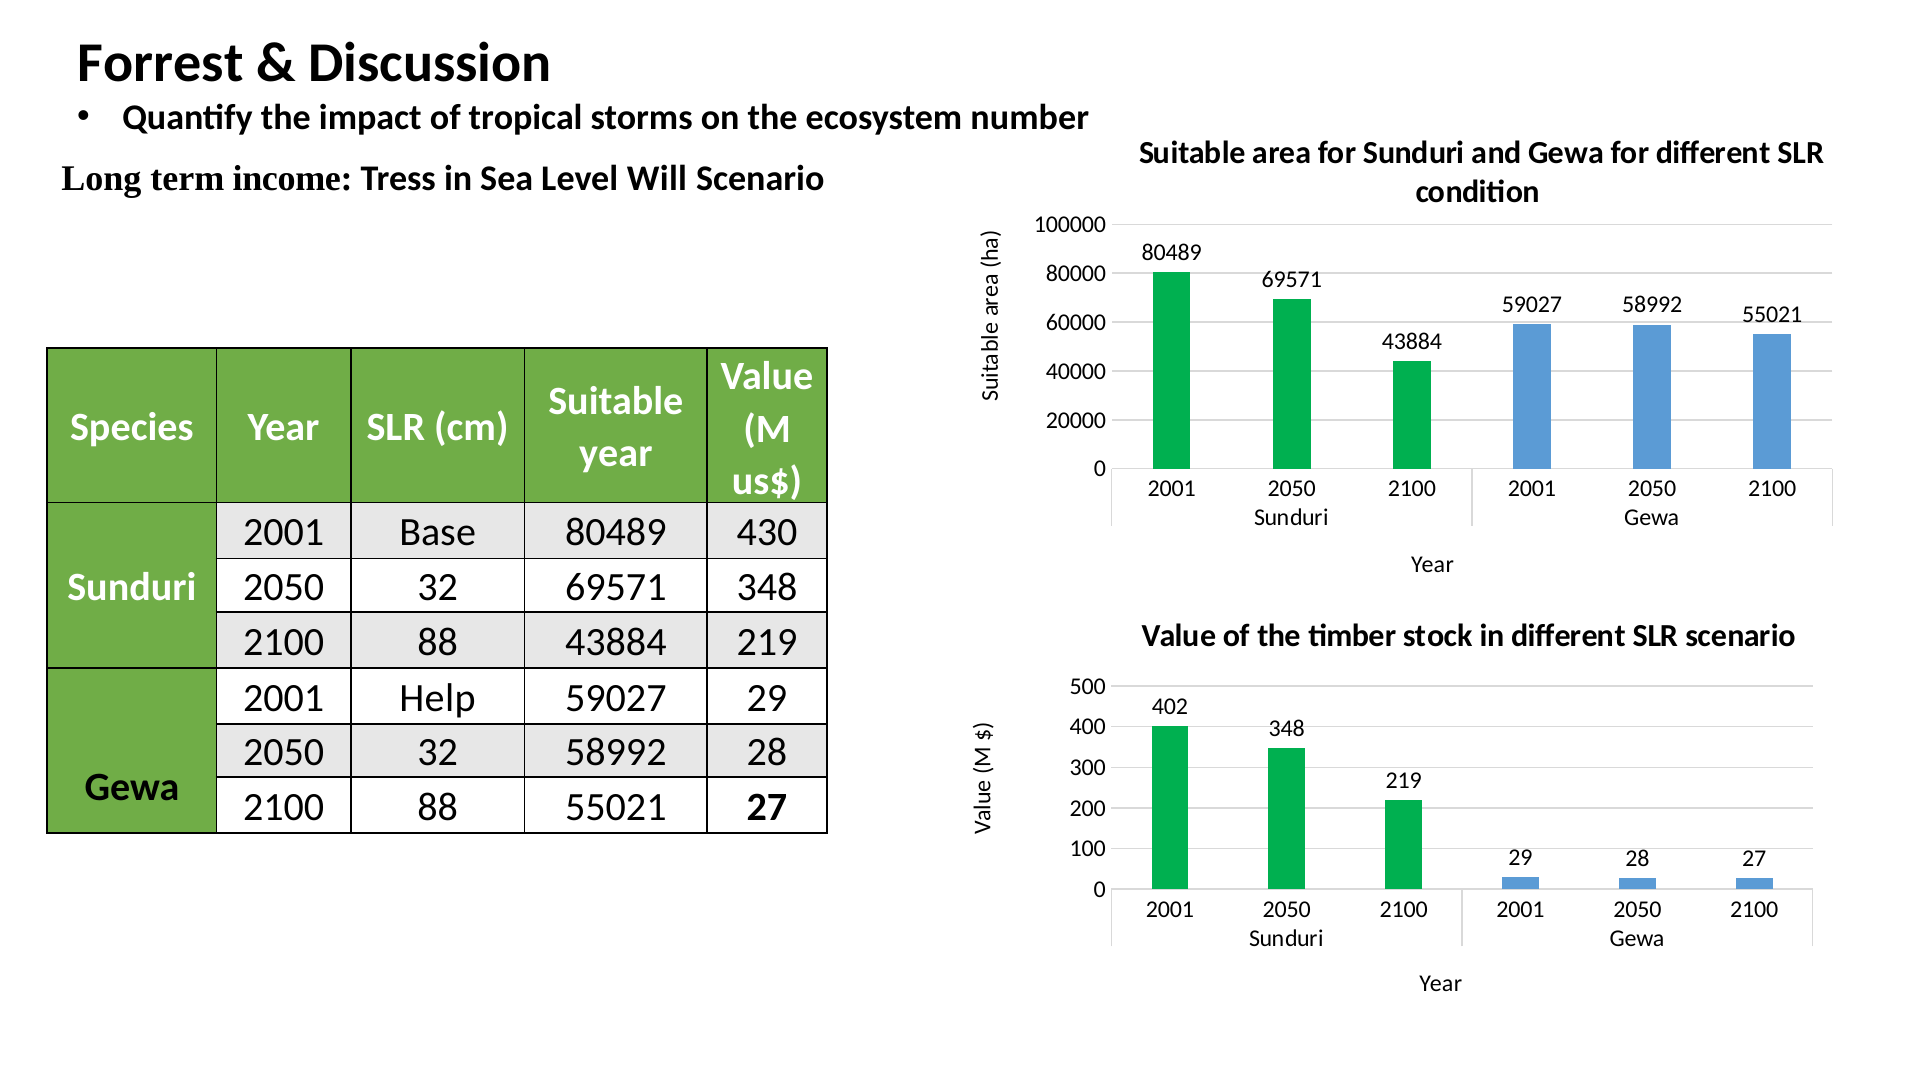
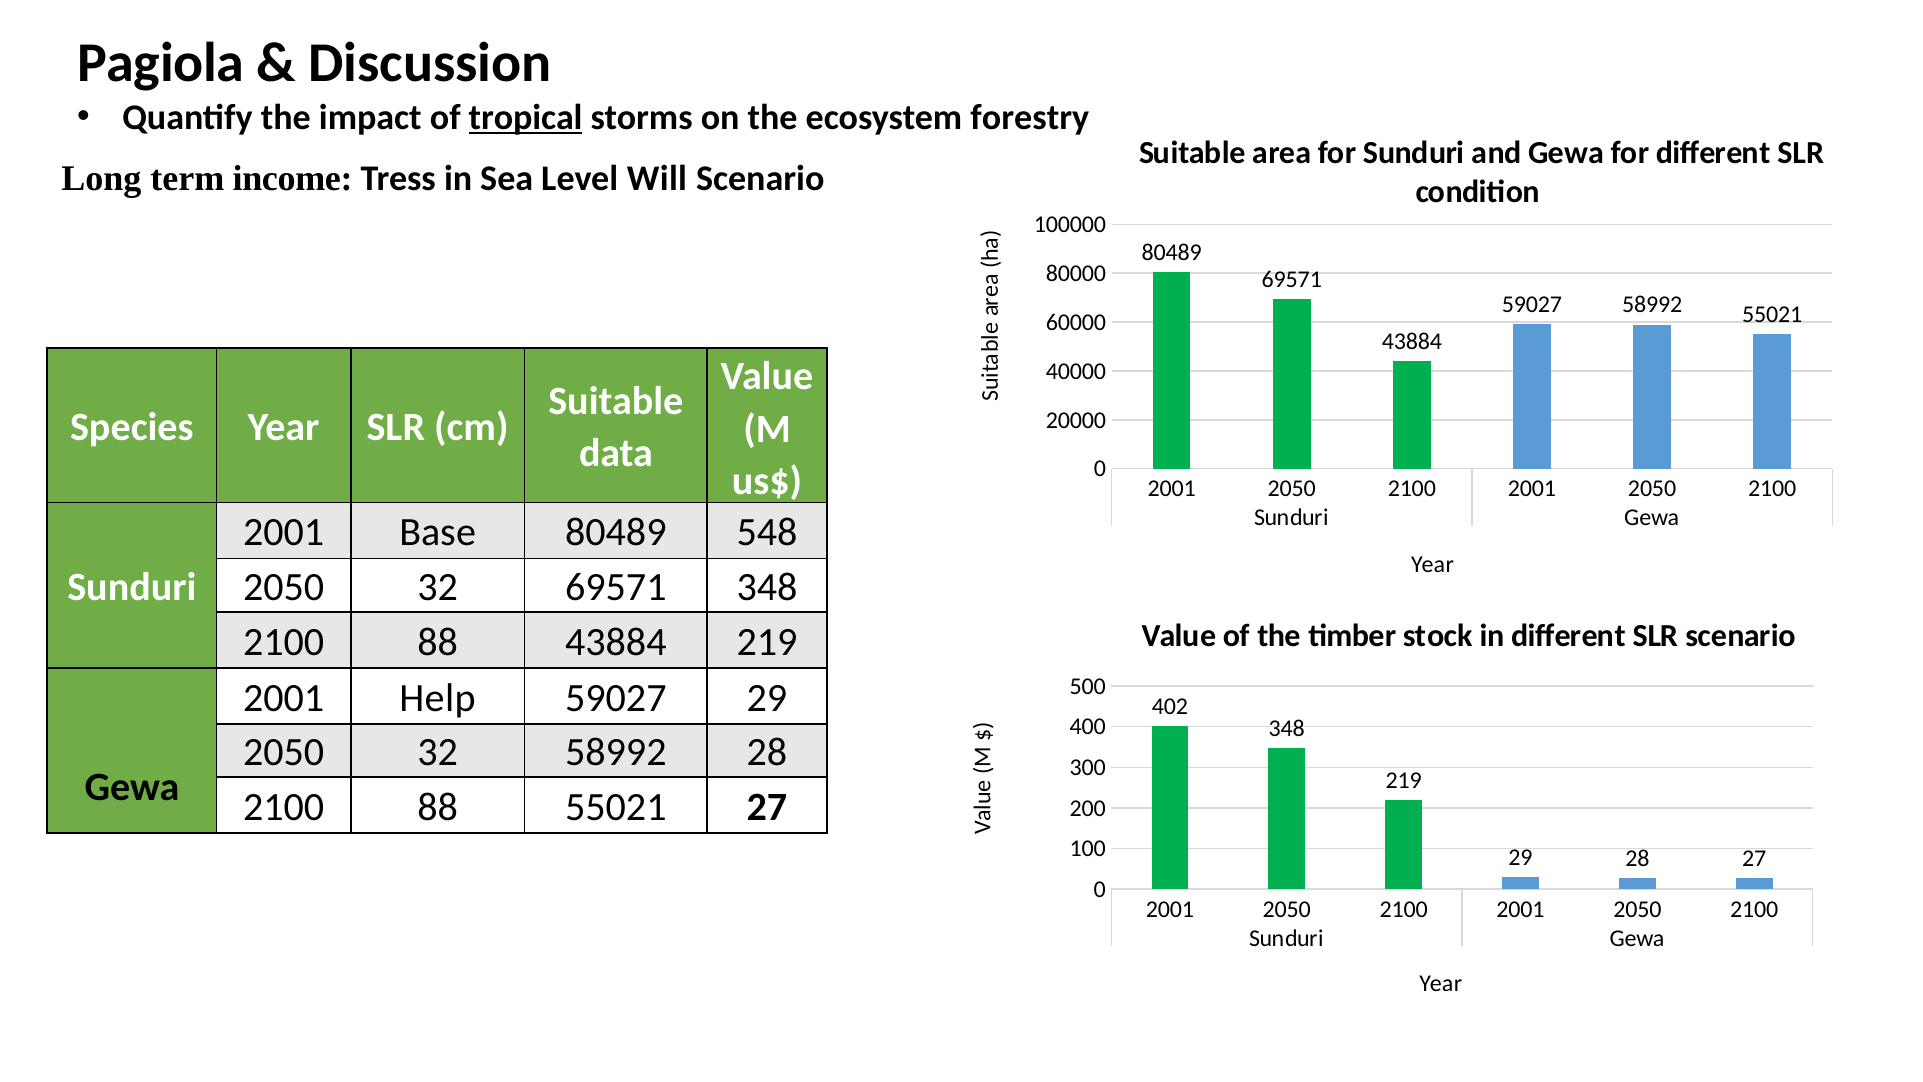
Forrest: Forrest -> Pagiola
tropical underline: none -> present
number: number -> forestry
year at (616, 454): year -> data
430: 430 -> 548
